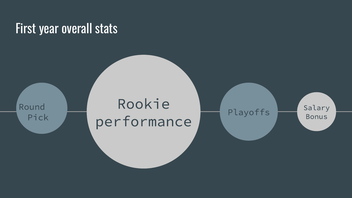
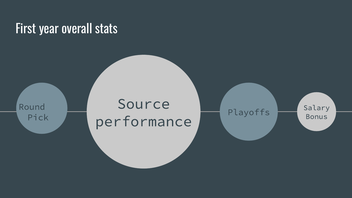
Rookie: Rookie -> Source
